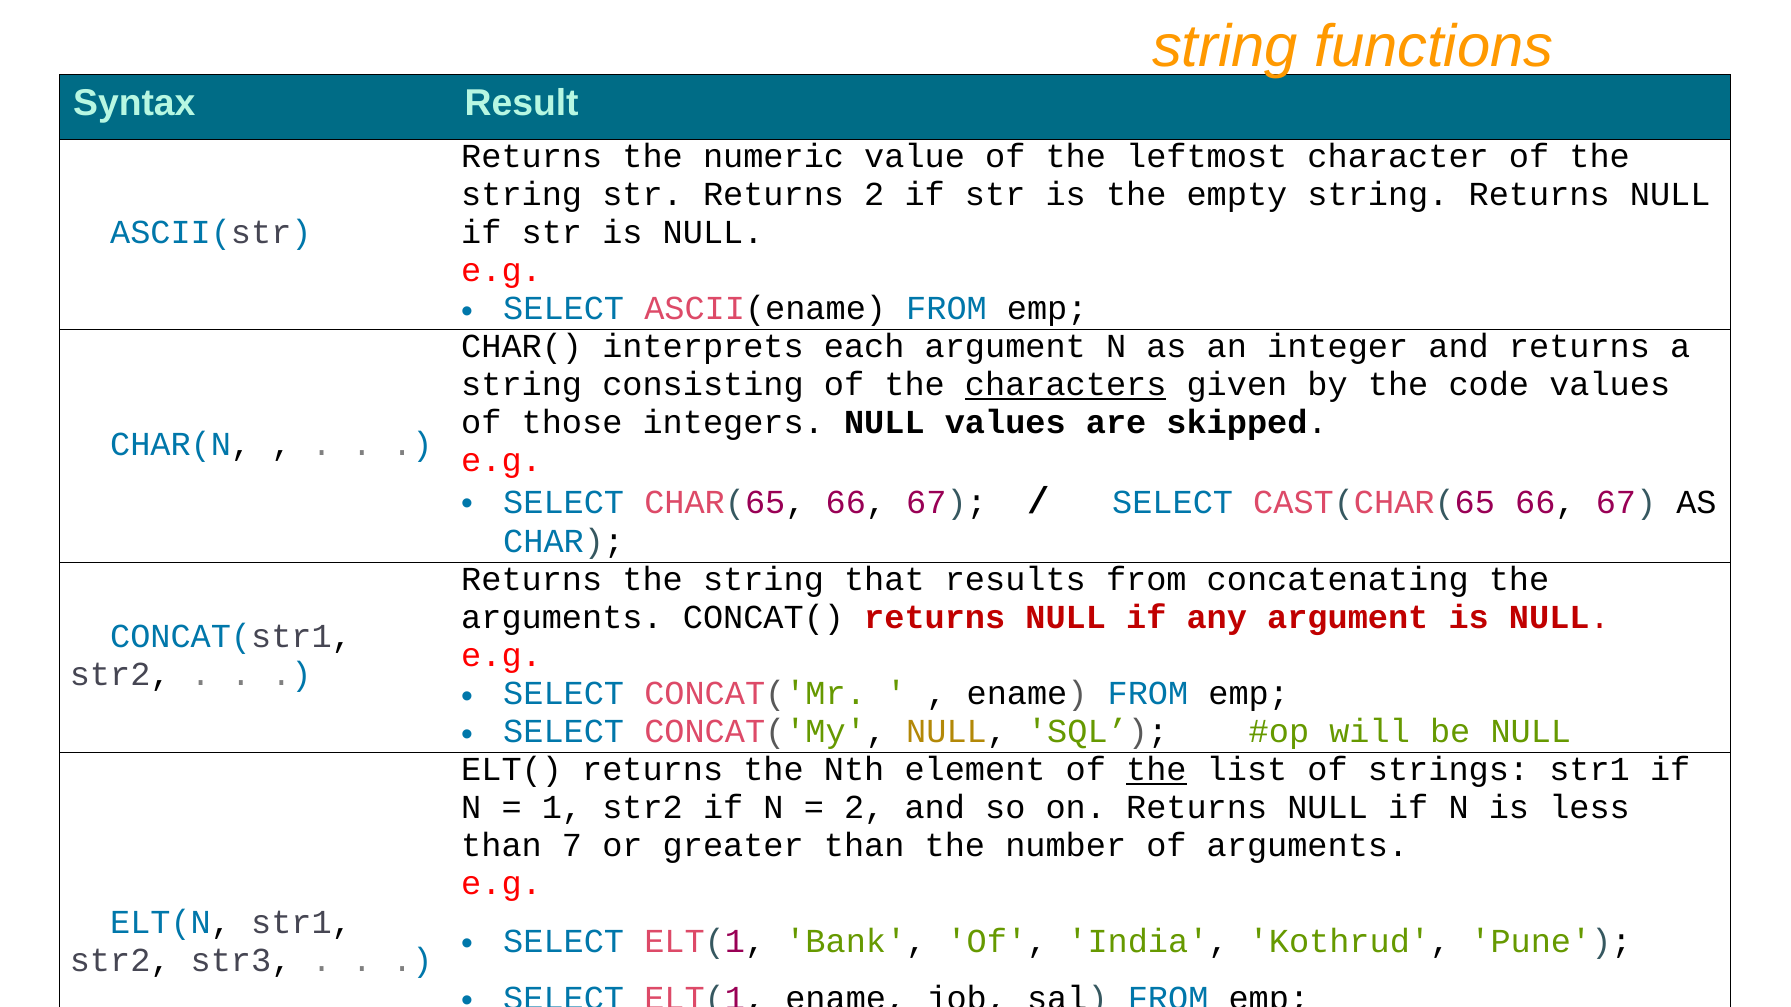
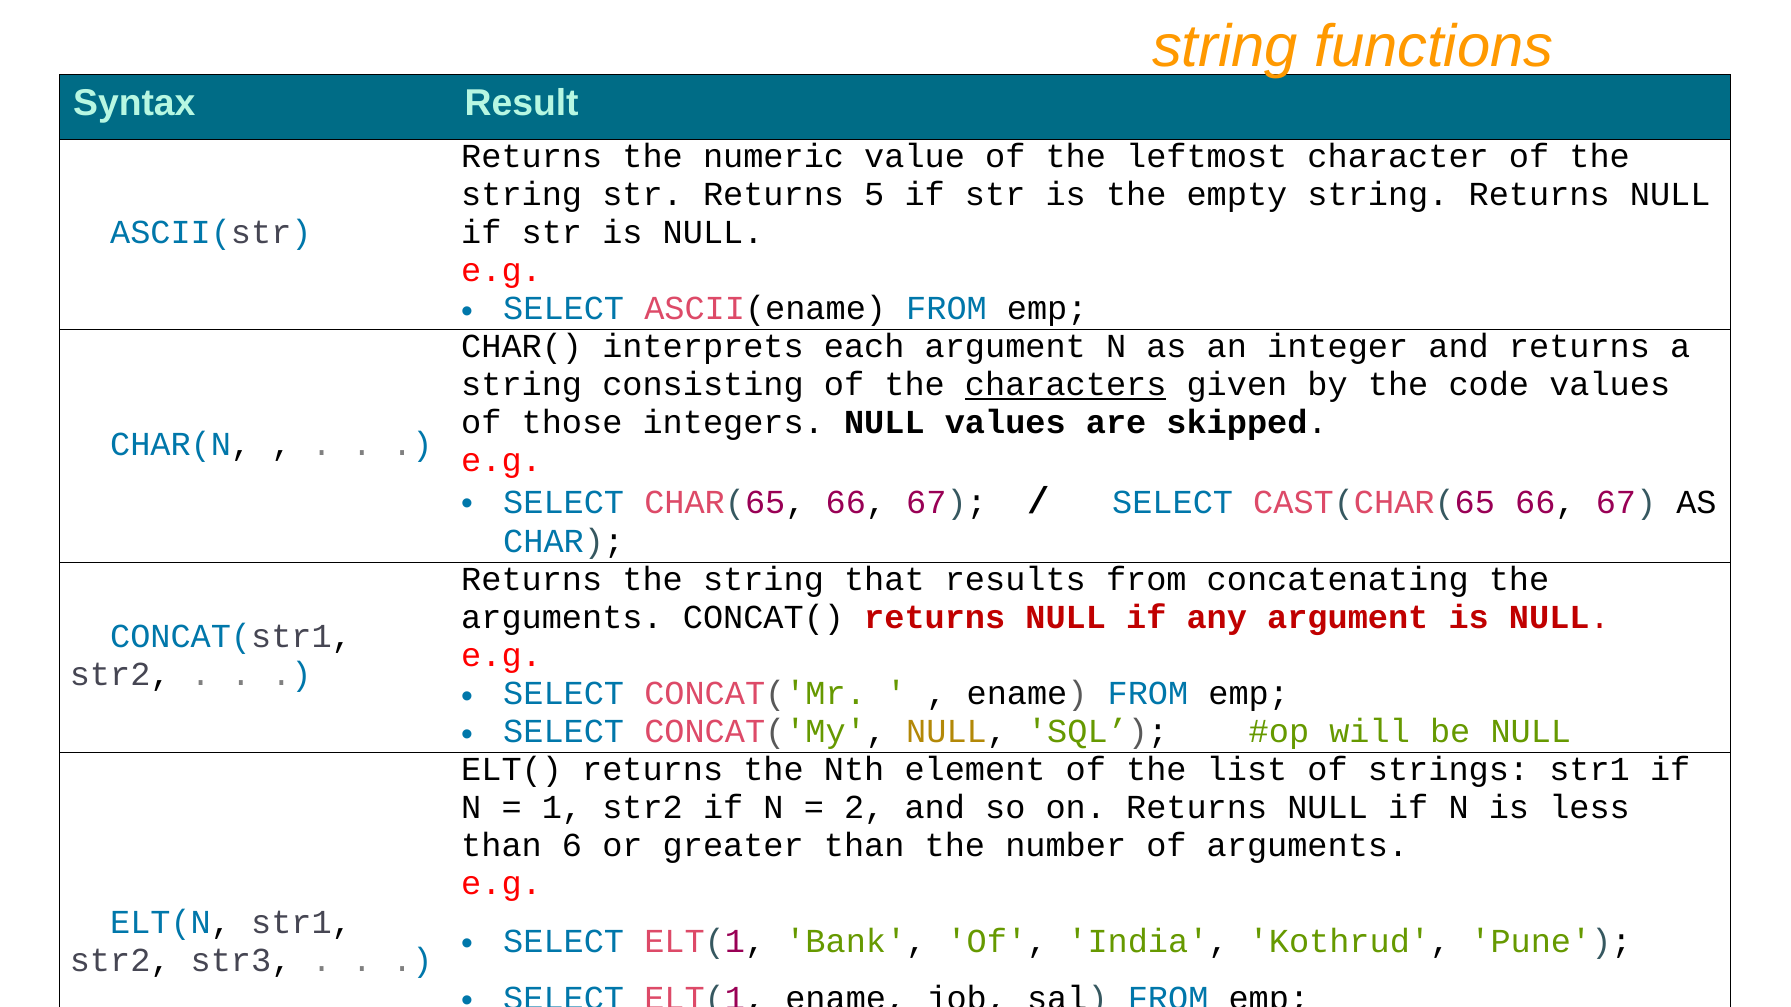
Returns 2: 2 -> 5
the at (1156, 770) underline: present -> none
7: 7 -> 6
